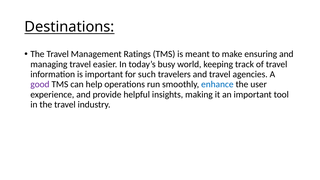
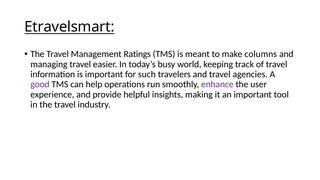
Destinations: Destinations -> Etravelsmart
ensuring: ensuring -> columns
enhance colour: blue -> purple
